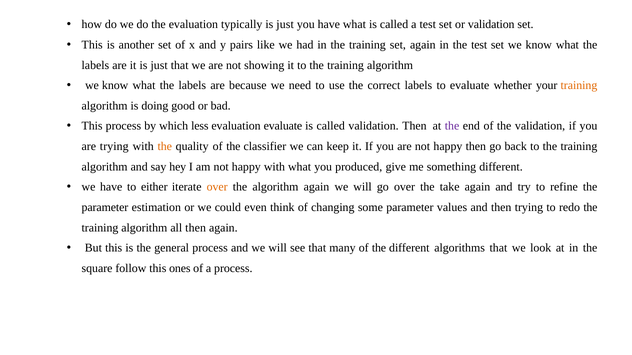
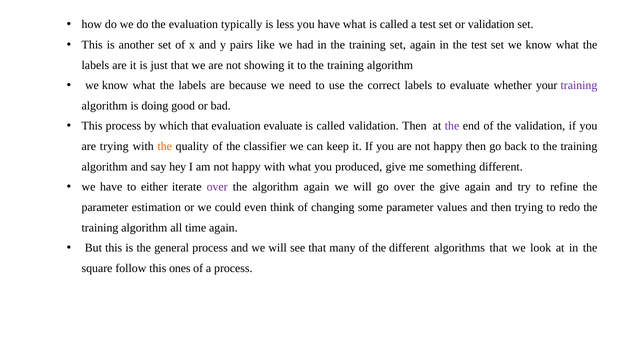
typically is just: just -> less
training at (579, 86) colour: orange -> purple
which less: less -> that
over at (217, 187) colour: orange -> purple
the take: take -> give
all then: then -> time
